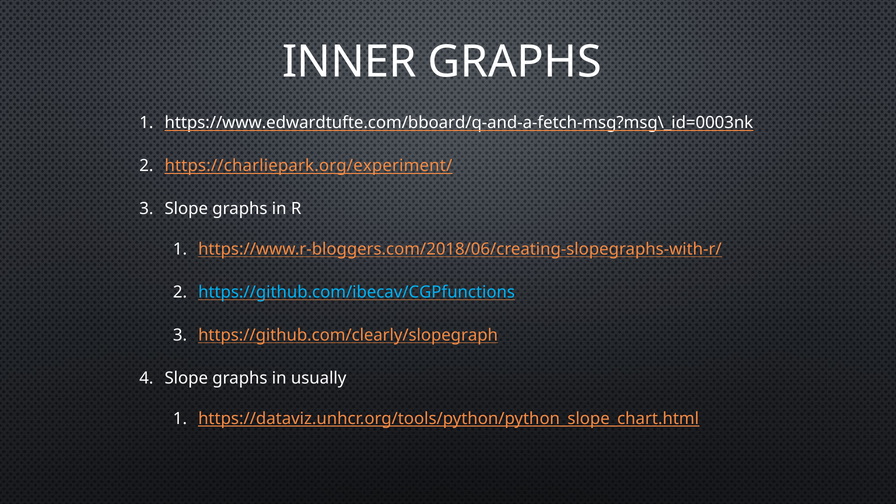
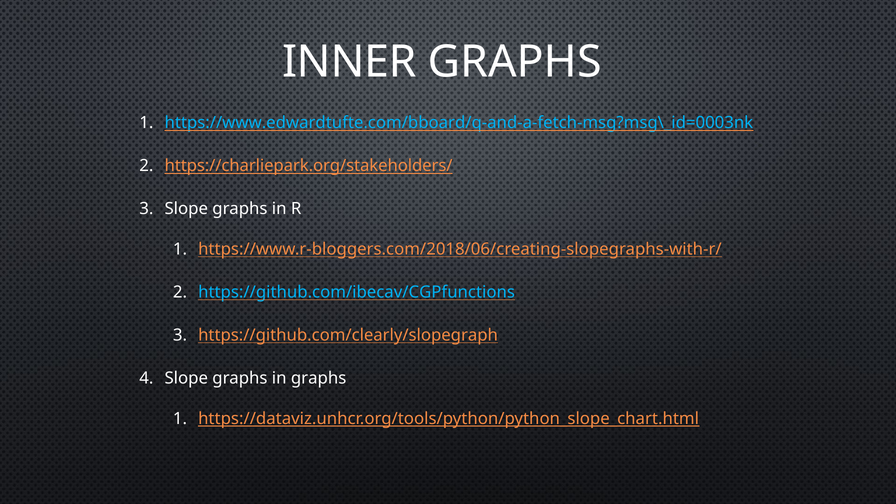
https://www.edwardtufte.com/bboard/q-and-a-fetch-msg?msg\_id=0003nk colour: white -> light blue
https://charliepark.org/experiment/: https://charliepark.org/experiment/ -> https://charliepark.org/stakeholders/
in usually: usually -> graphs
